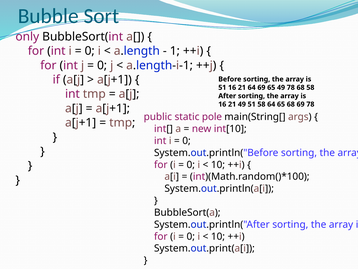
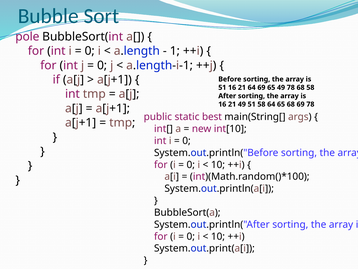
only: only -> pole
pole: pole -> best
